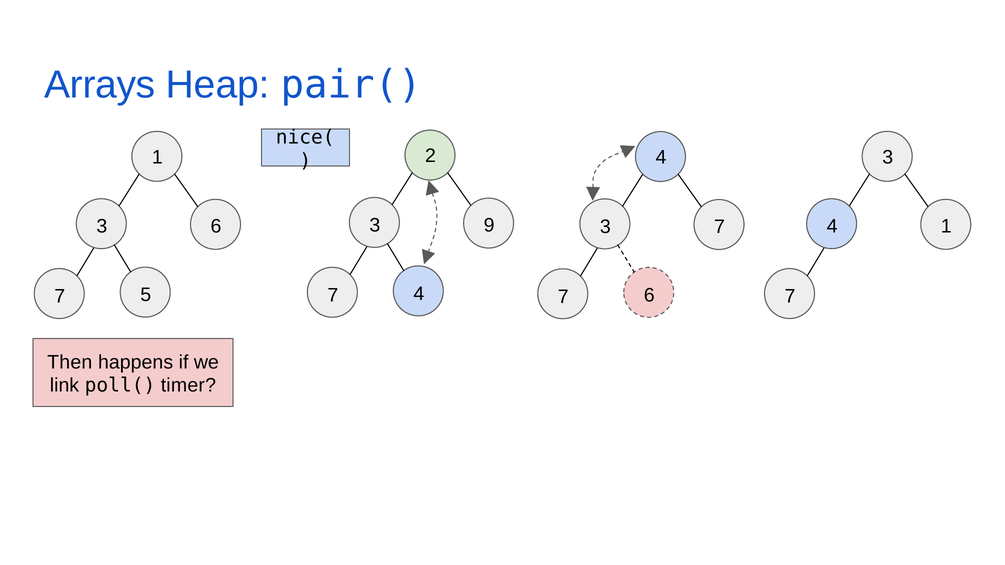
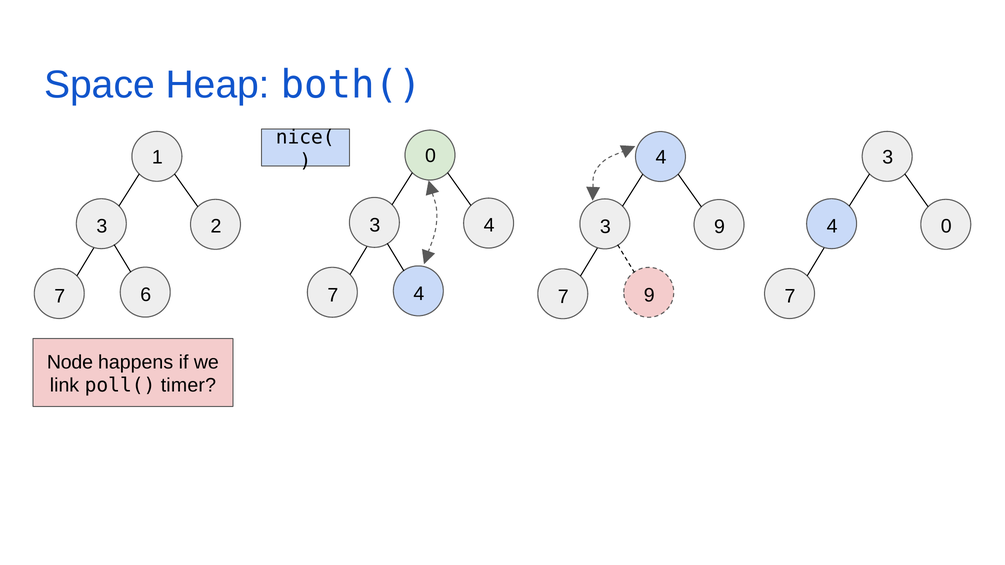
Arrays: Arrays -> Space
pair(: pair( -> both(
2 at (431, 156): 2 -> 0
9 at (489, 225): 9 -> 4
3 6: 6 -> 2
4 1: 1 -> 0
3 7: 7 -> 9
5: 5 -> 6
7 6: 6 -> 9
Then: Then -> Node
